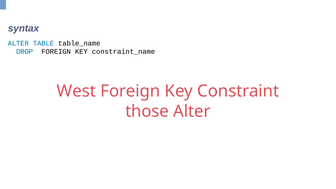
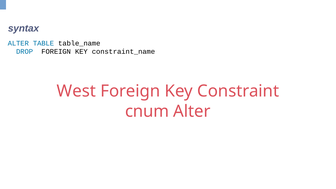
those: those -> cnum
